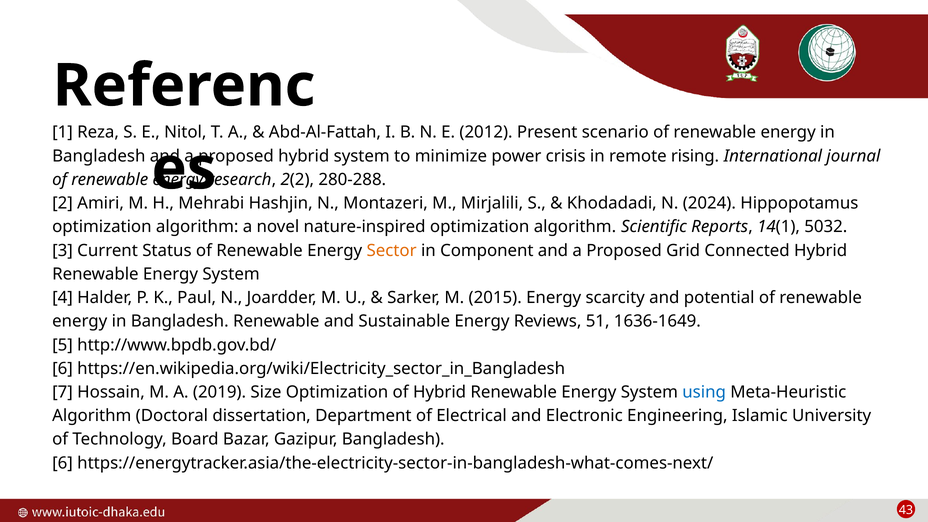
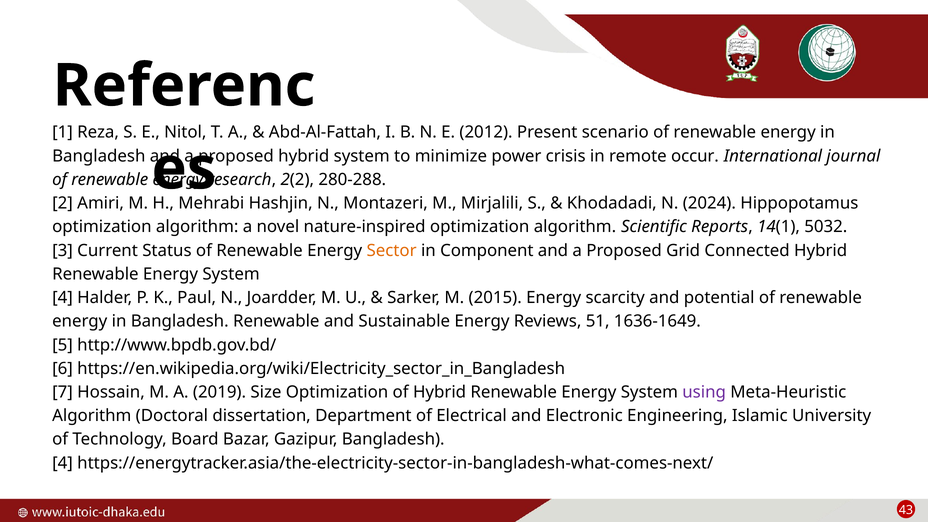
rising: rising -> occur
using colour: blue -> purple
6 at (63, 463): 6 -> 4
